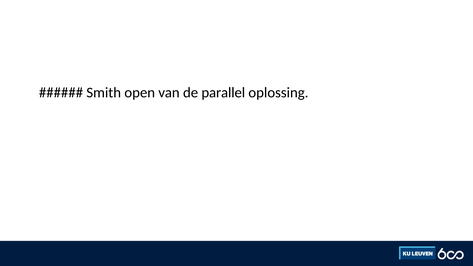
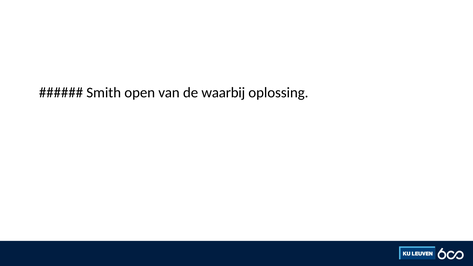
parallel: parallel -> waarbij
